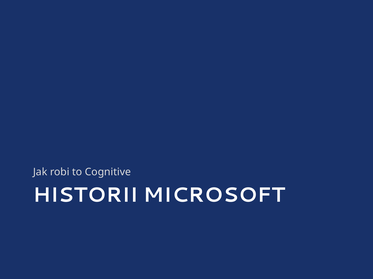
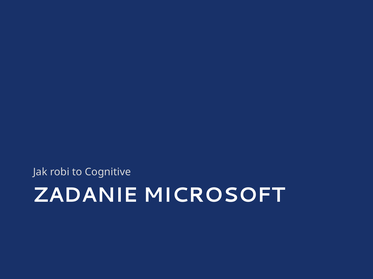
HISTORII: HISTORII -> ZADANIE
